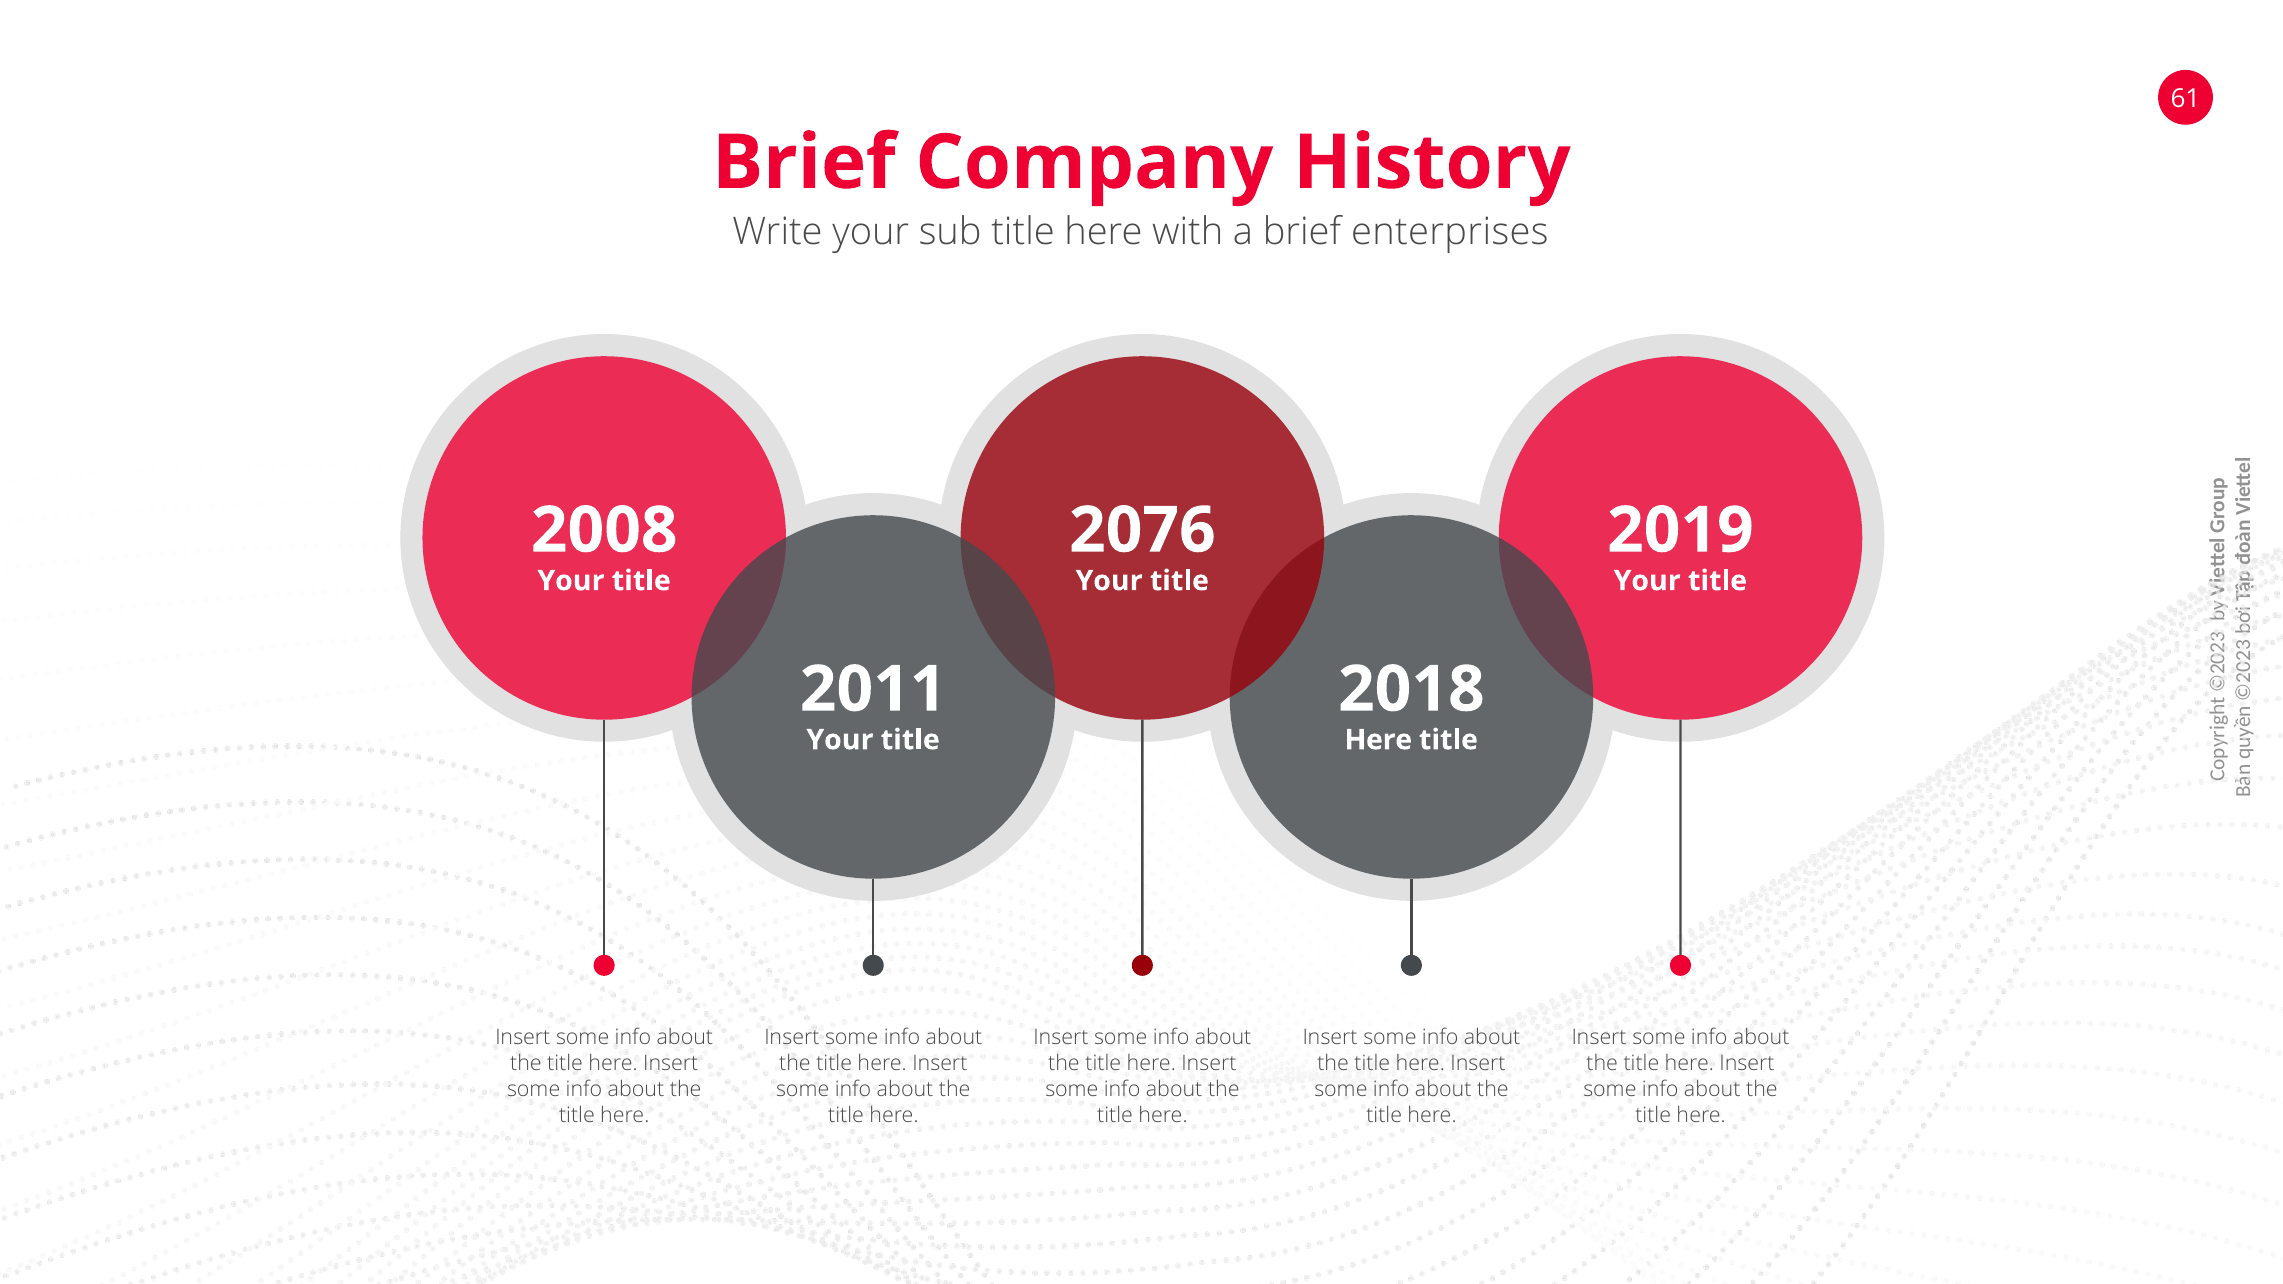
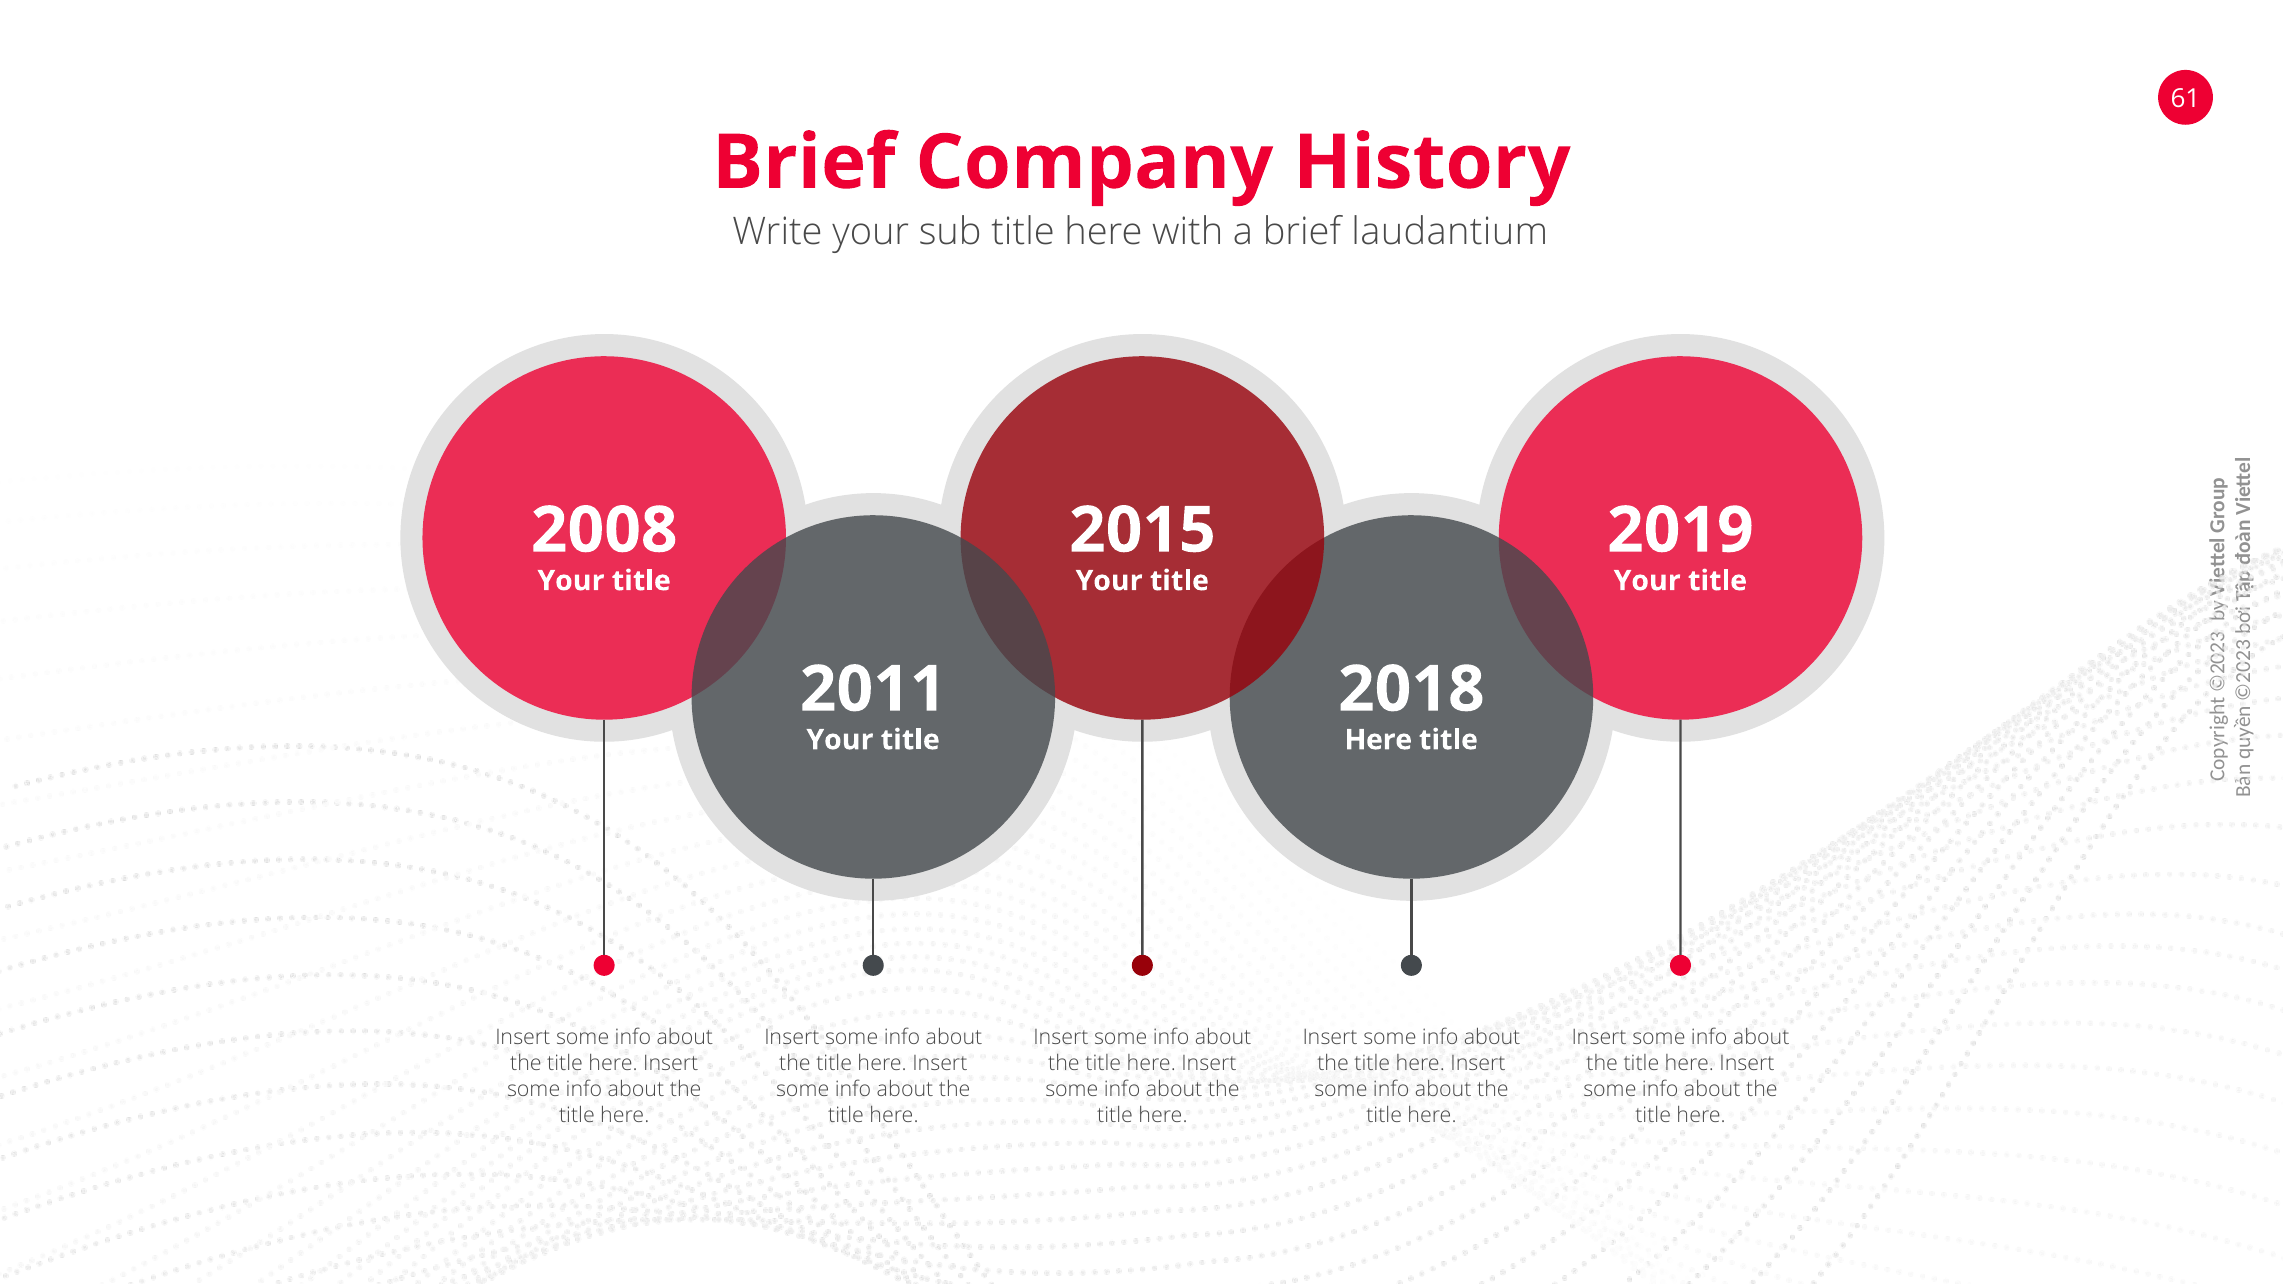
enterprises: enterprises -> laudantium
2076: 2076 -> 2015
